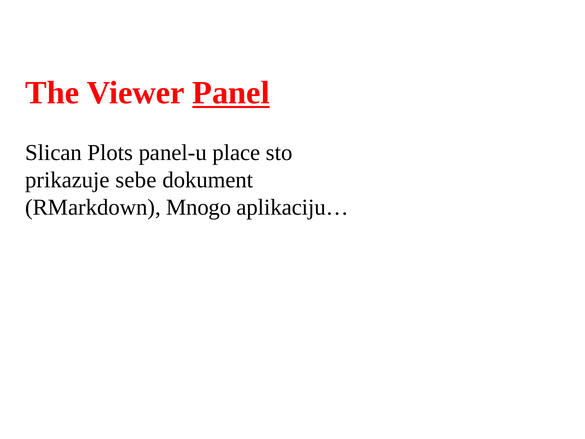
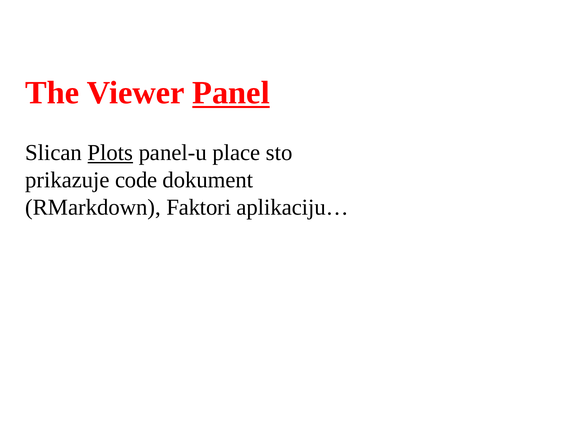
Plots underline: none -> present
sebe: sebe -> code
Mnogo: Mnogo -> Faktori
